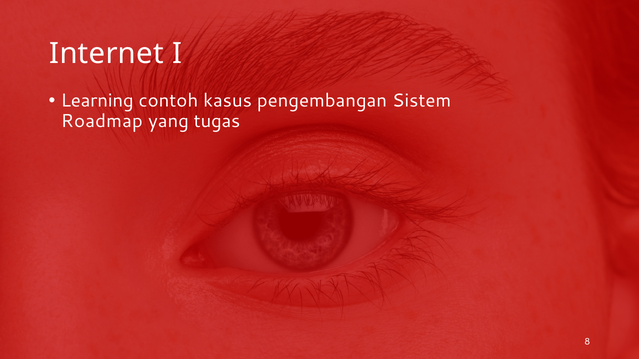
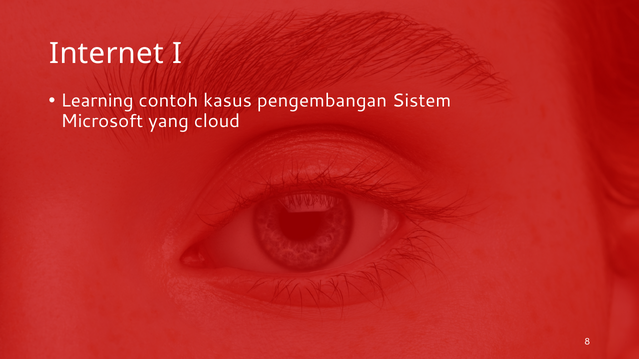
Roadmap: Roadmap -> Microsoft
tugas: tugas -> cloud
